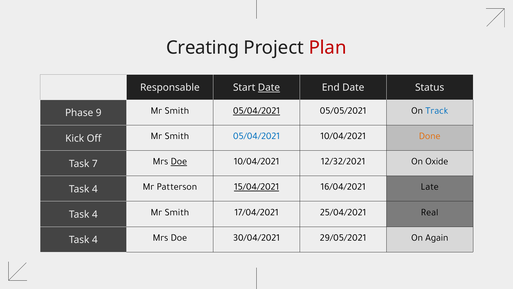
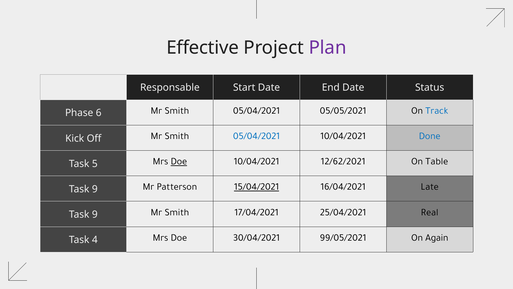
Creating: Creating -> Effective
Plan colour: red -> purple
Date at (269, 88) underline: present -> none
9: 9 -> 6
05/04/2021 at (257, 110) underline: present -> none
Done colour: orange -> blue
7: 7 -> 5
12/32/2021: 12/32/2021 -> 12/62/2021
Oxide: Oxide -> Table
4 at (95, 189): 4 -> 9
4 at (95, 214): 4 -> 9
29/05/2021: 29/05/2021 -> 99/05/2021
